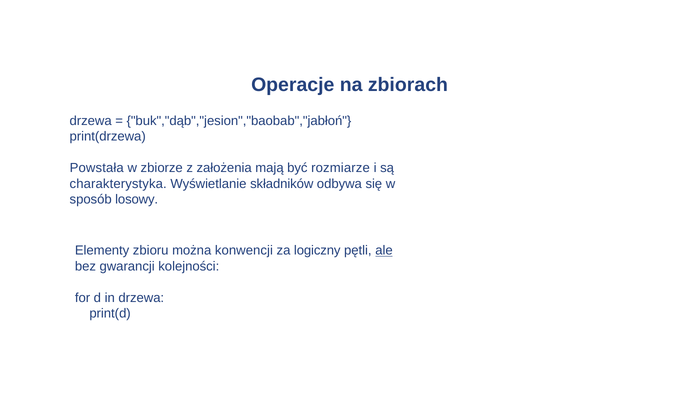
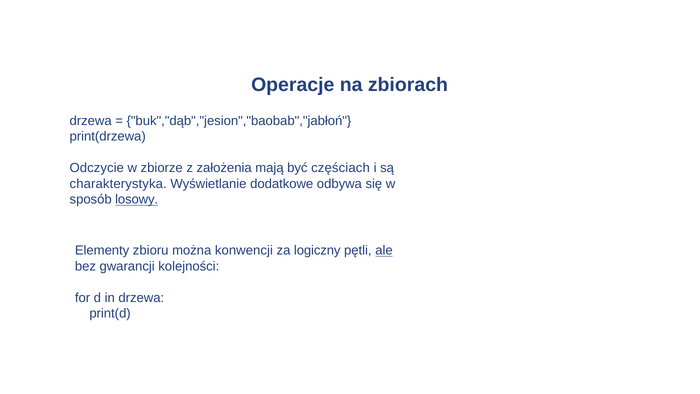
Powstała: Powstała -> Odczycie
rozmiarze: rozmiarze -> częściach
składników: składników -> dodatkowe
losowy underline: none -> present
